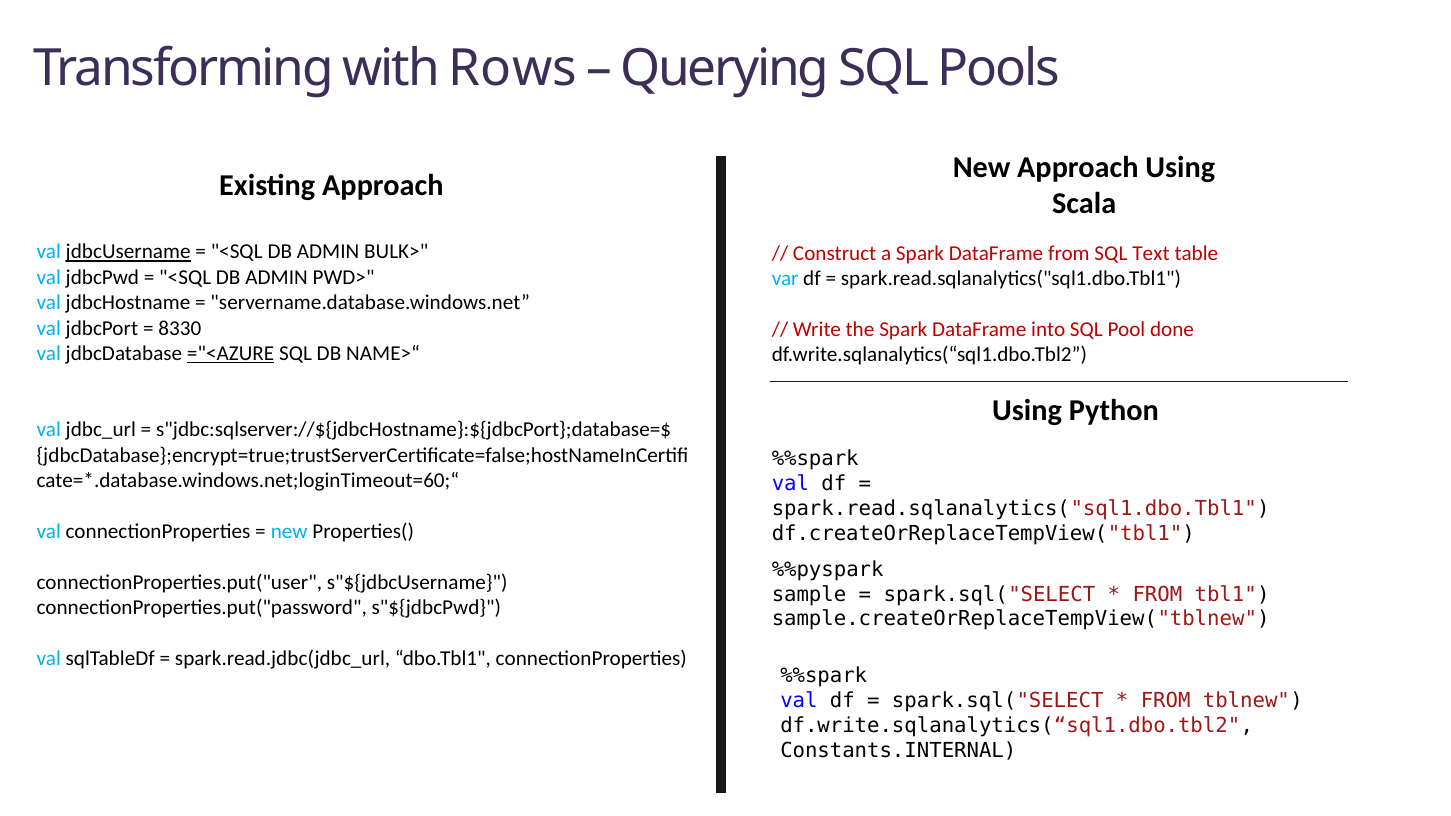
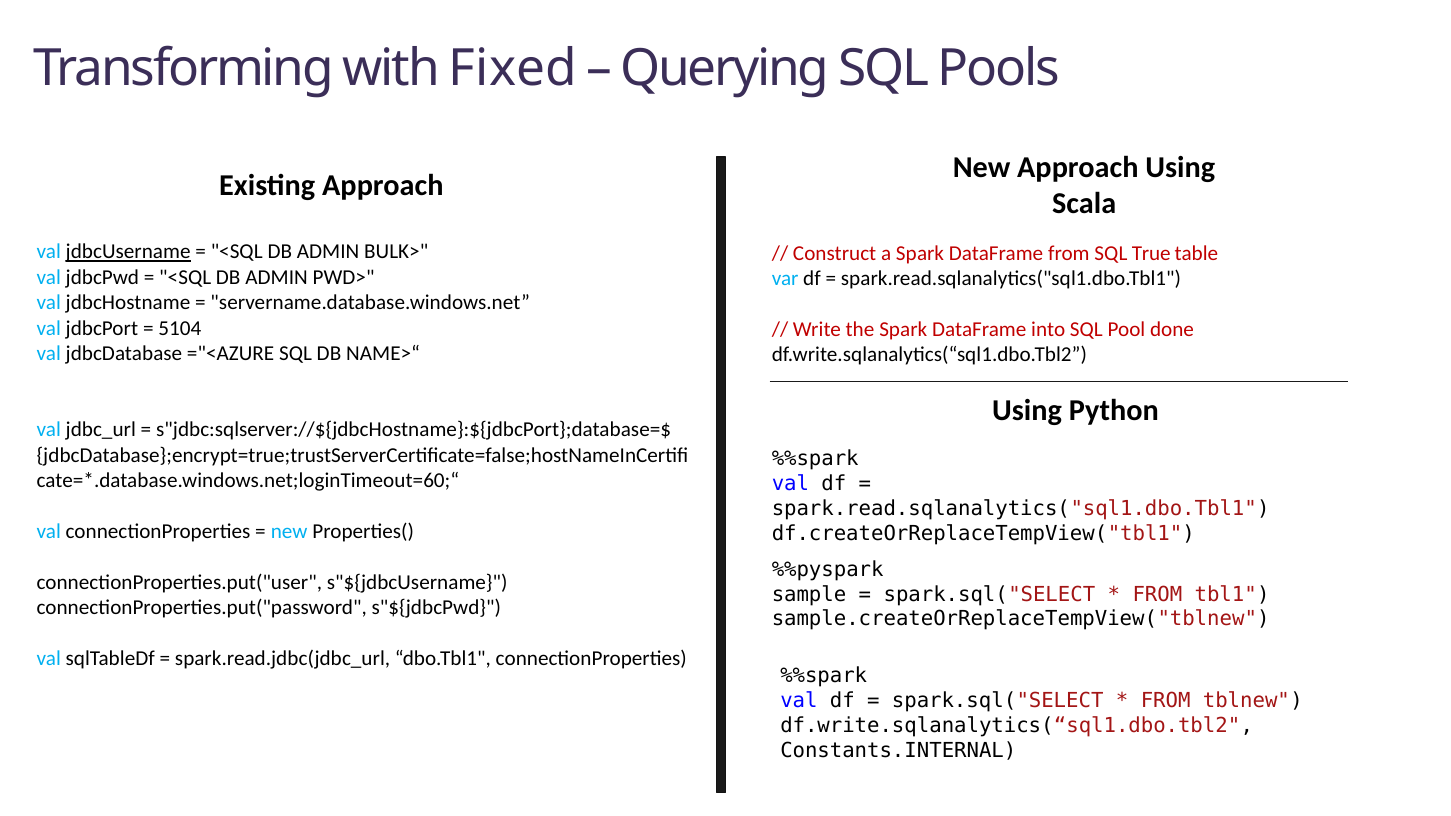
Rows: Rows -> Fixed
Text: Text -> True
8330: 8330 -> 5104
="<AZURE underline: present -> none
